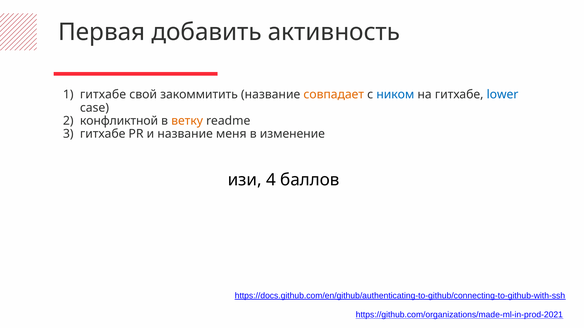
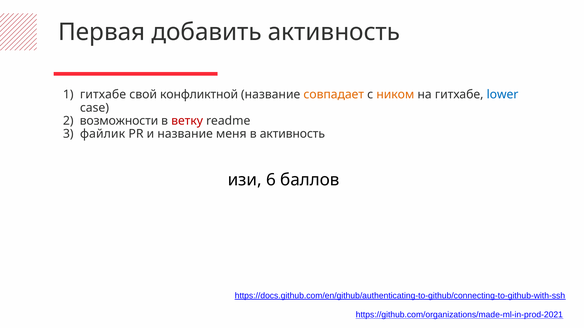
закоммитить: закоммитить -> конфликтной
ником colour: blue -> orange
конфликтной: конфликтной -> возможности
ветку colour: orange -> red
гитхабе at (103, 134): гитхабе -> файлик
в изменение: изменение -> активность
4: 4 -> 6
